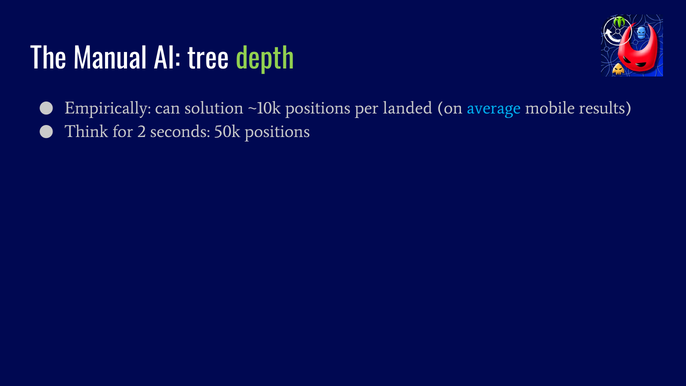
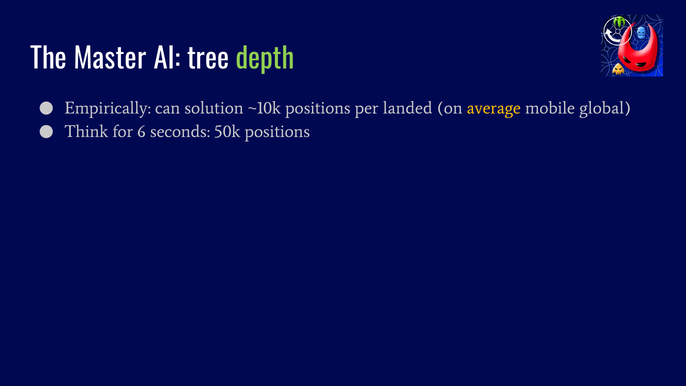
Manual: Manual -> Master
average colour: light blue -> yellow
results: results -> global
2: 2 -> 6
